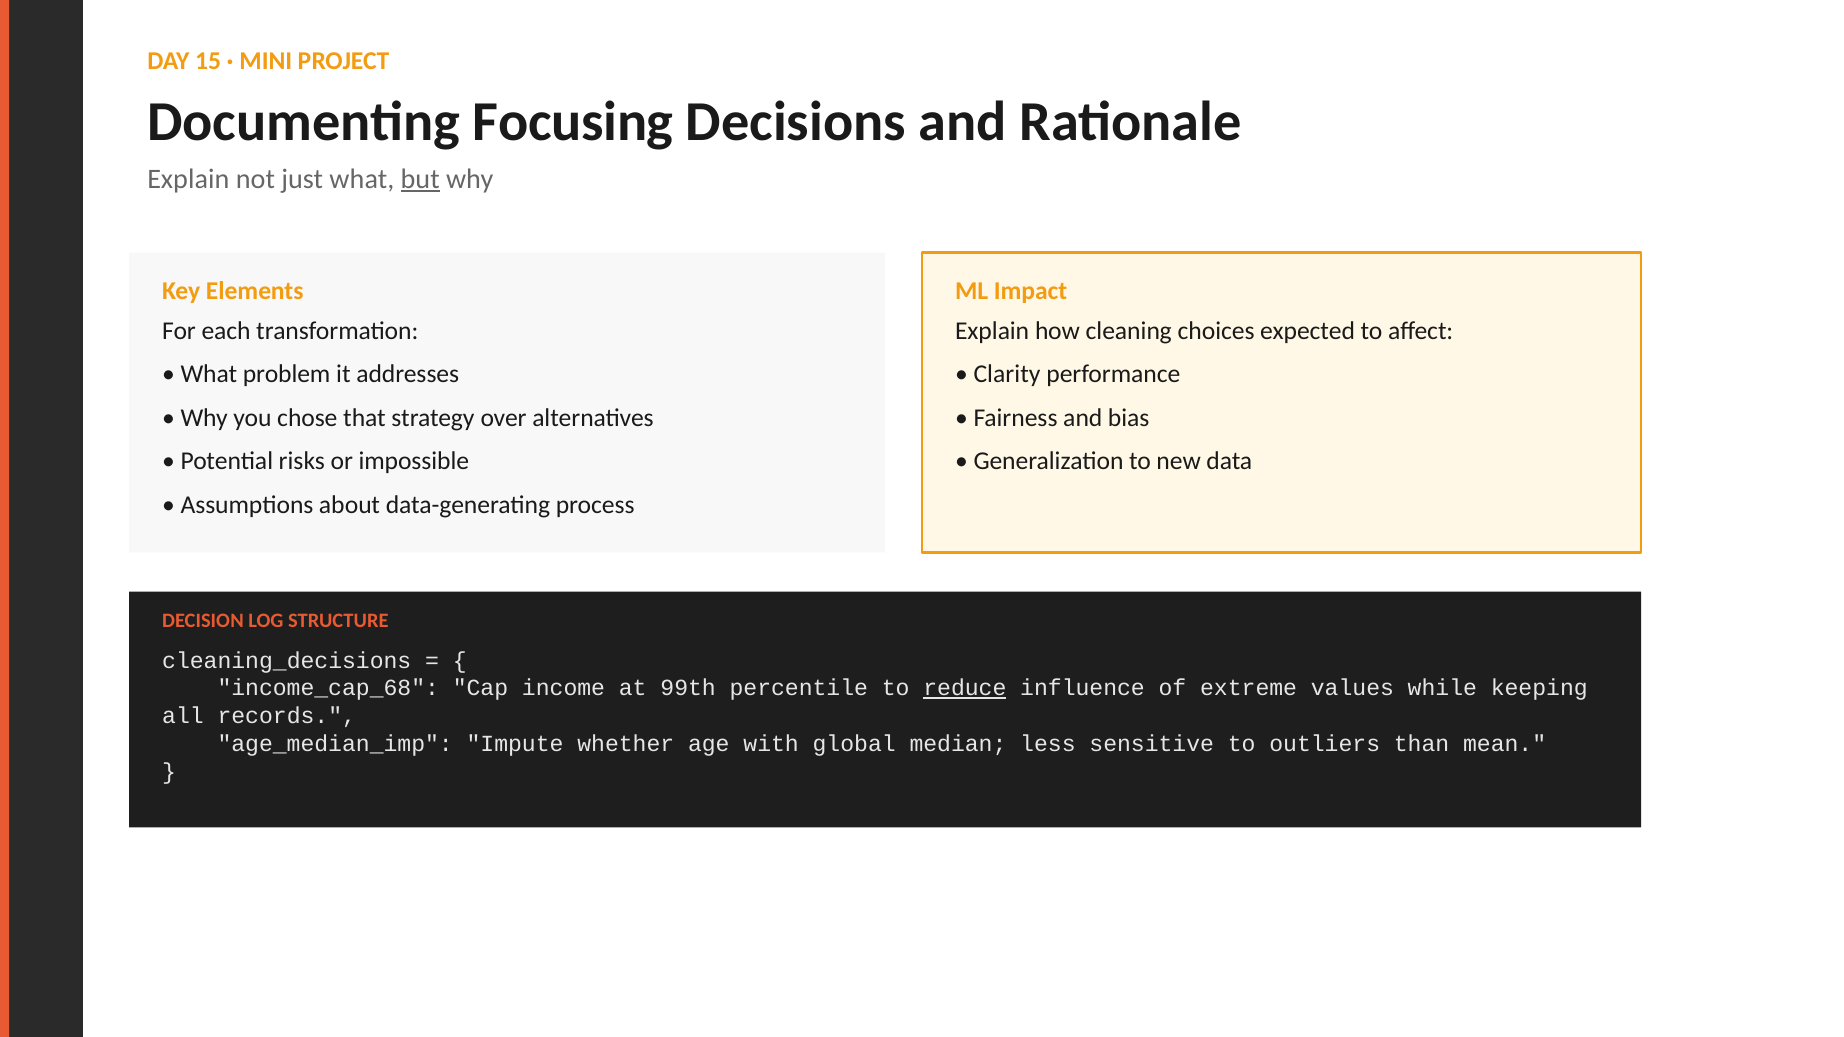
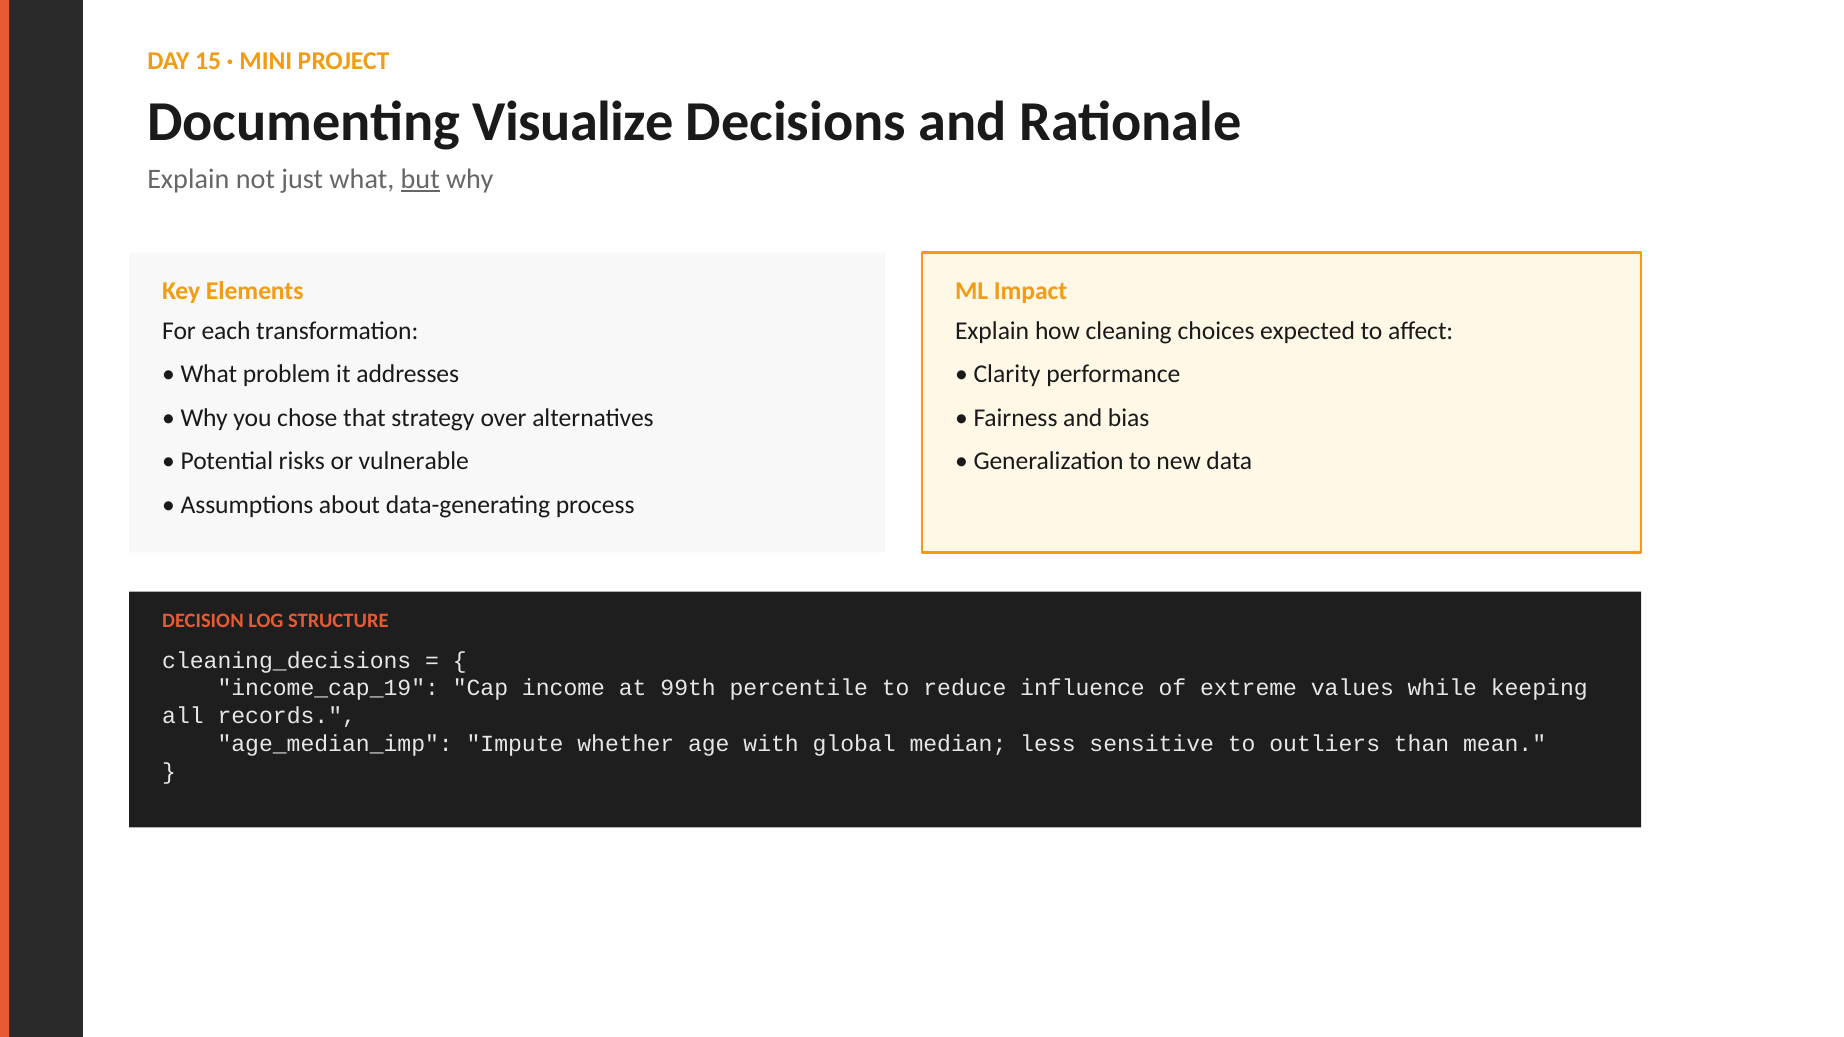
Focusing: Focusing -> Visualize
impossible: impossible -> vulnerable
income_cap_68: income_cap_68 -> income_cap_19
reduce underline: present -> none
